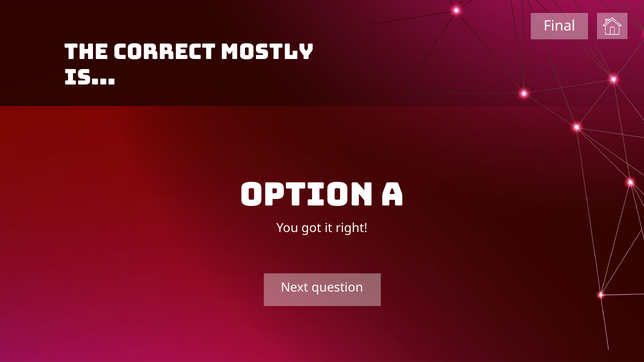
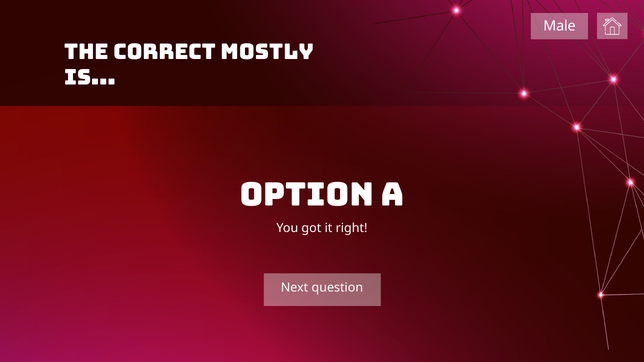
Final: Final -> Male
